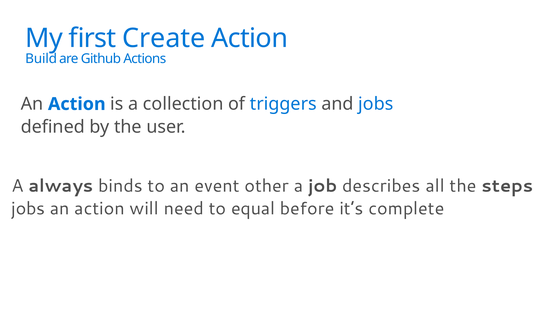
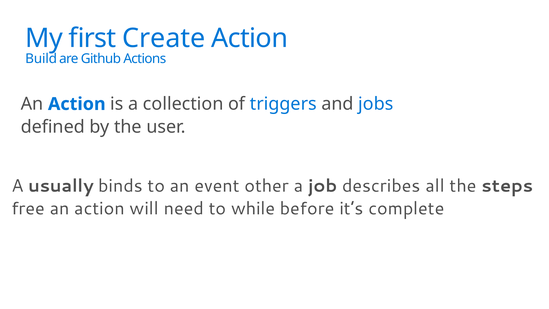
always: always -> usually
jobs at (28, 208): jobs -> free
equal: equal -> while
